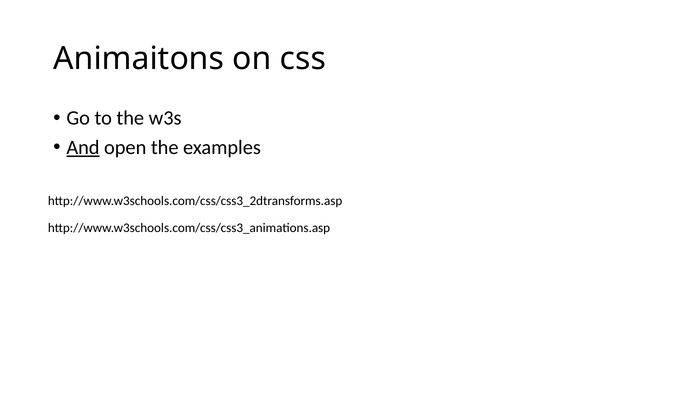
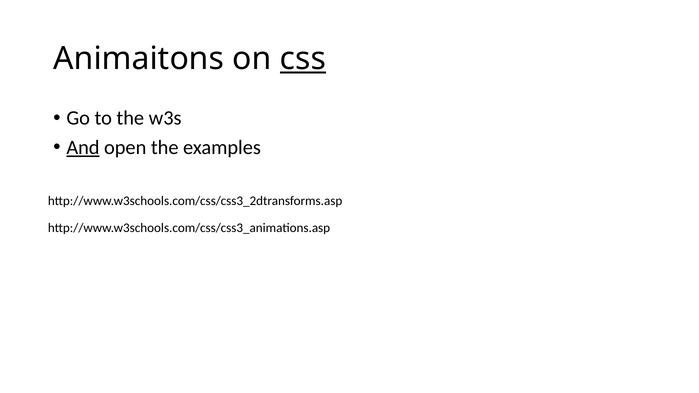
css underline: none -> present
